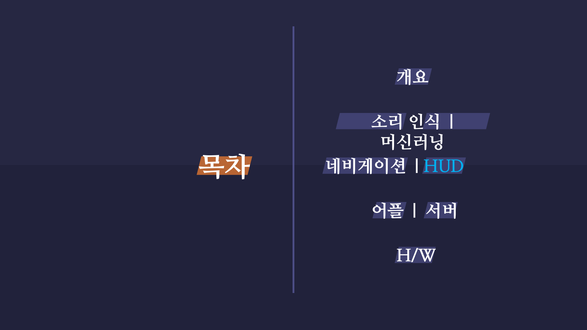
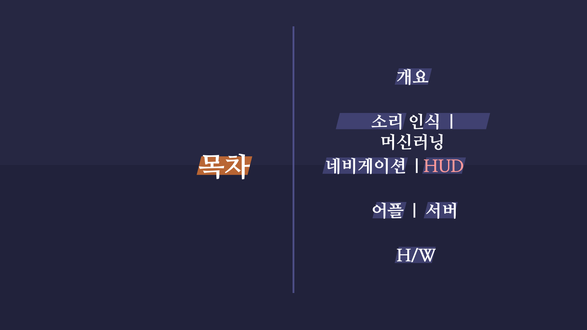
HUD colour: light blue -> pink
